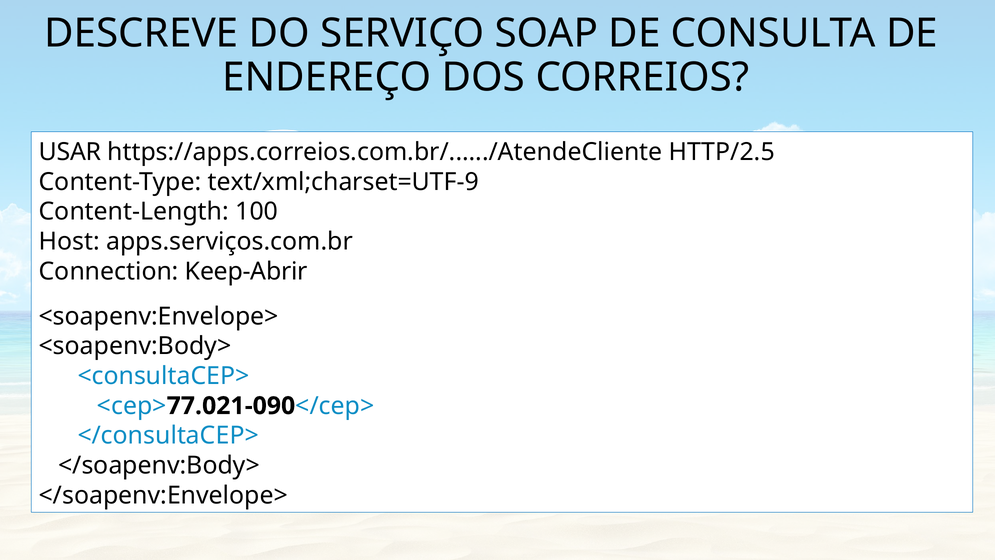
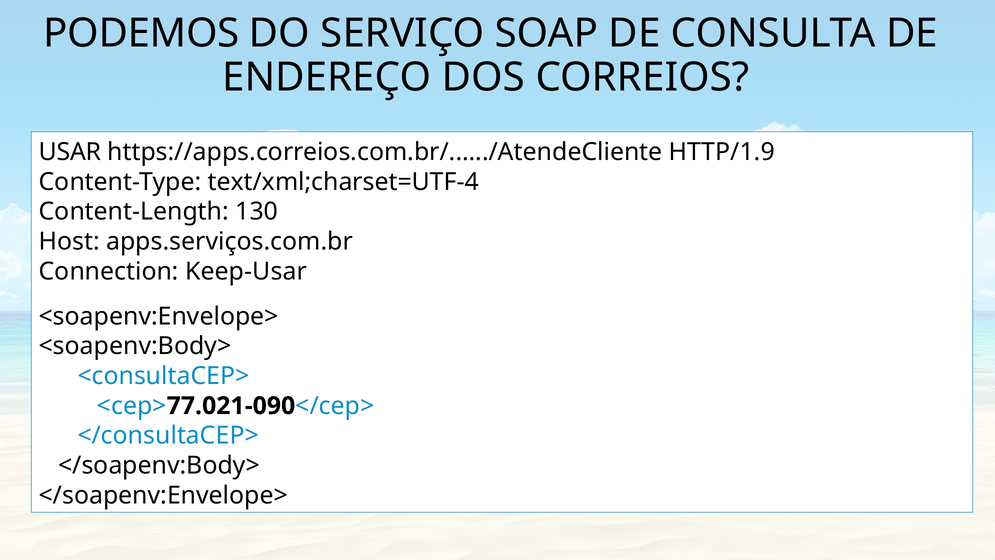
DESCREVE: DESCREVE -> PODEMOS
HTTP/2.5: HTTP/2.5 -> HTTP/1.9
text/xml;charset=UTF-9: text/xml;charset=UTF-9 -> text/xml;charset=UTF-4
100: 100 -> 130
Keep-Abrir: Keep-Abrir -> Keep-Usar
